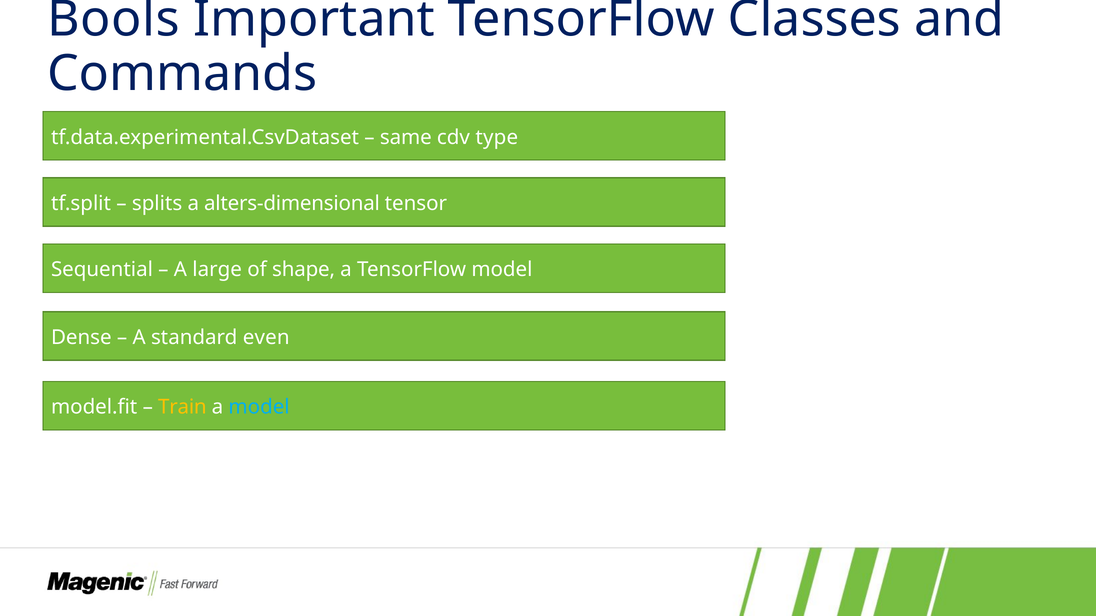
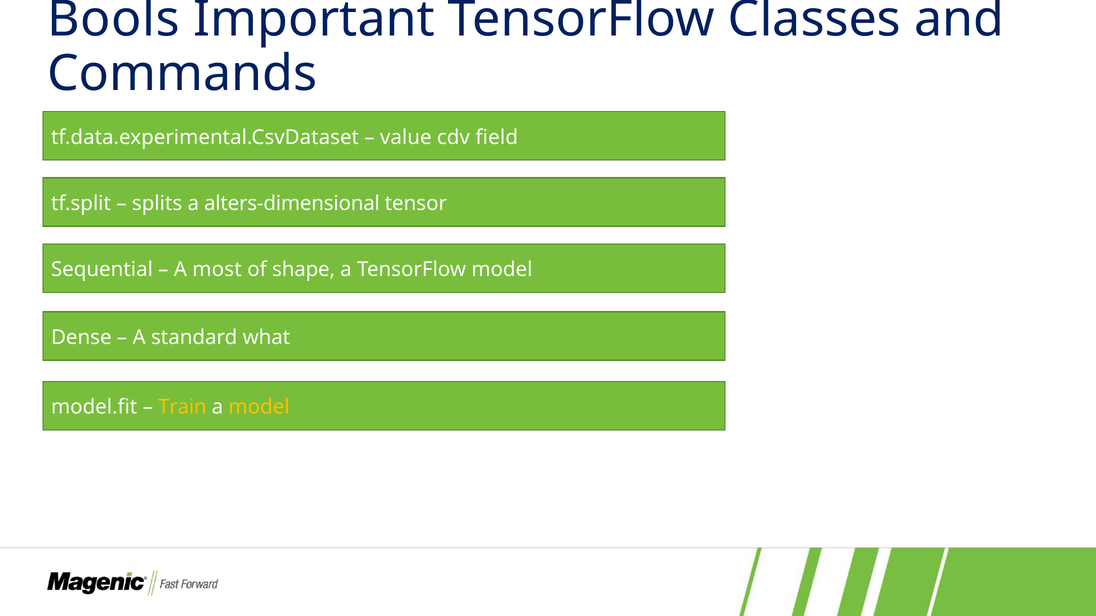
same: same -> value
type: type -> field
large: large -> most
even: even -> what
model at (259, 408) colour: light blue -> yellow
